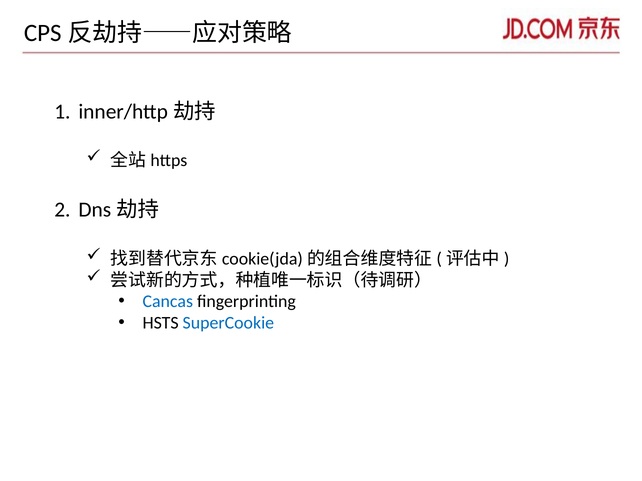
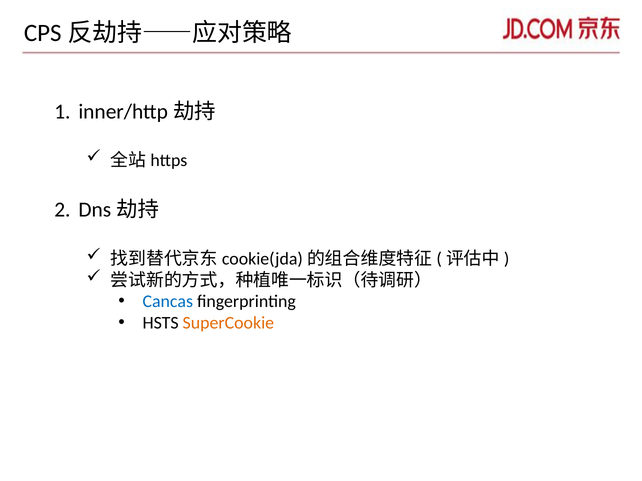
SuperCookie colour: blue -> orange
